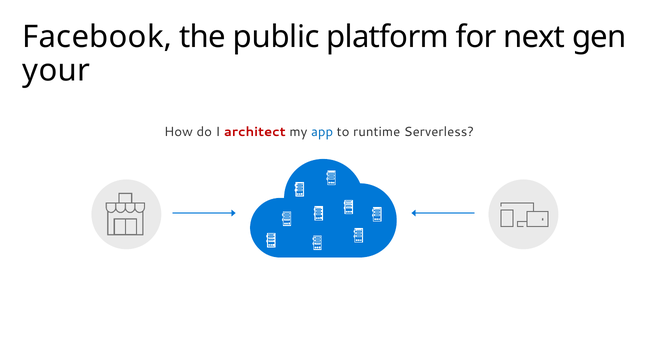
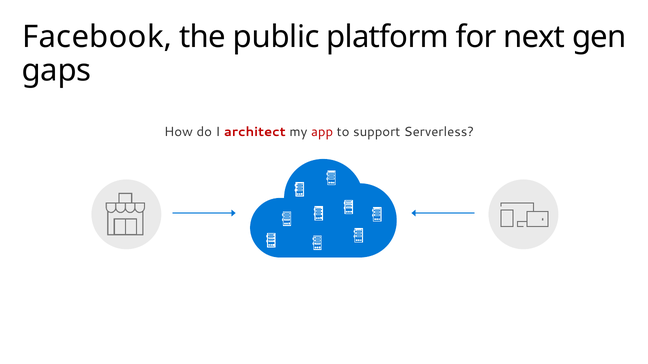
your: your -> gaps
app colour: blue -> red
runtime: runtime -> support
